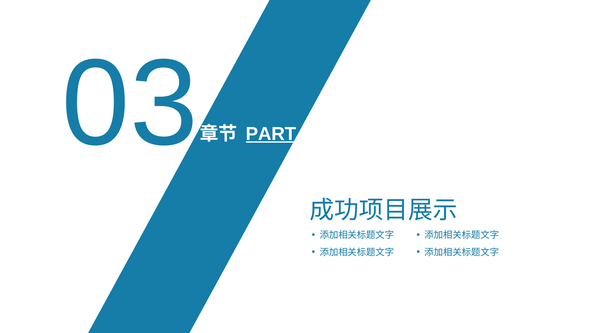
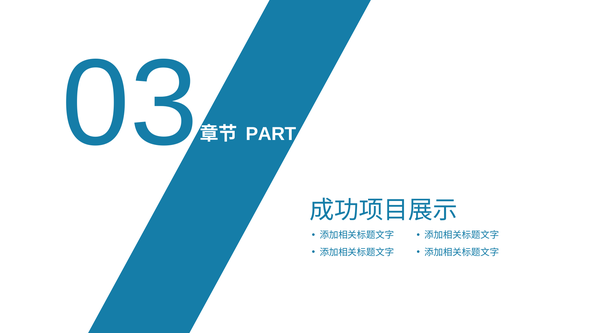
PART underline: present -> none
